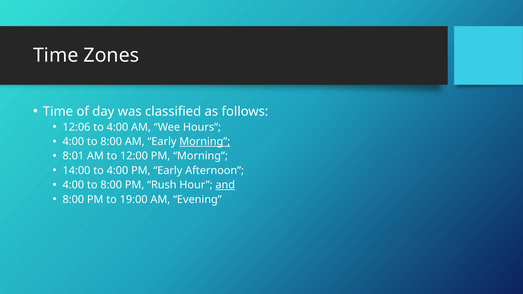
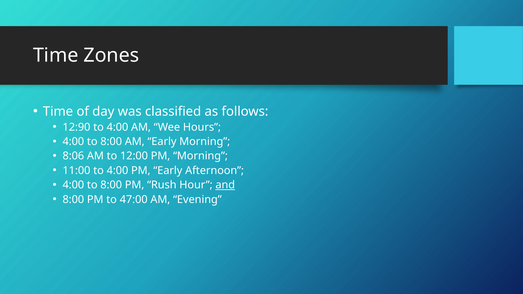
12:06: 12:06 -> 12:90
Morning at (205, 142) underline: present -> none
8:01: 8:01 -> 8:06
14:00: 14:00 -> 11:00
19:00: 19:00 -> 47:00
